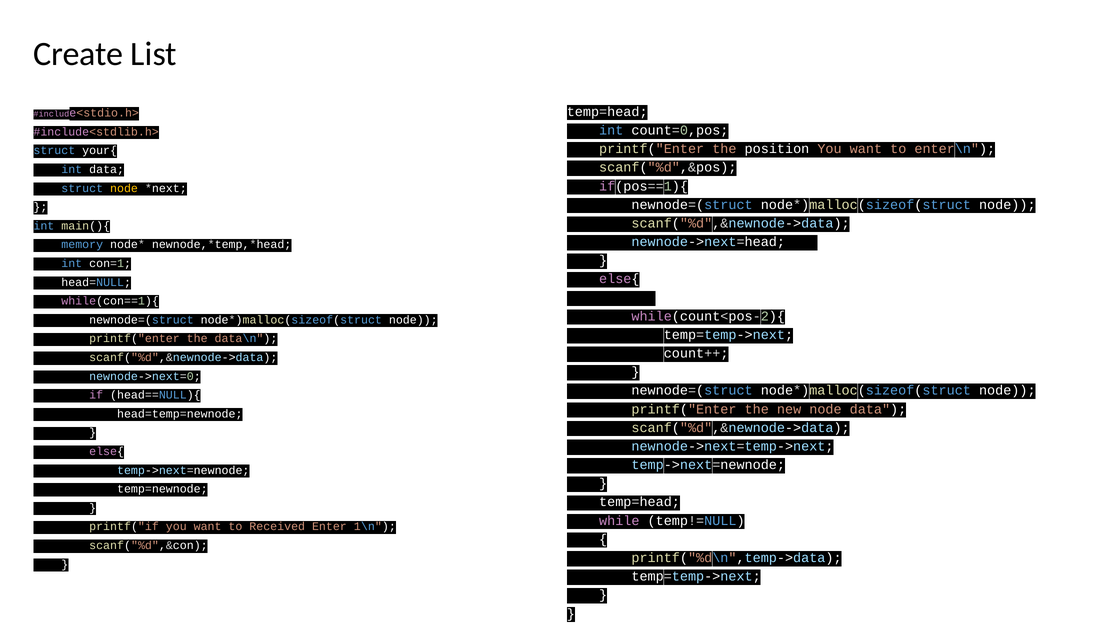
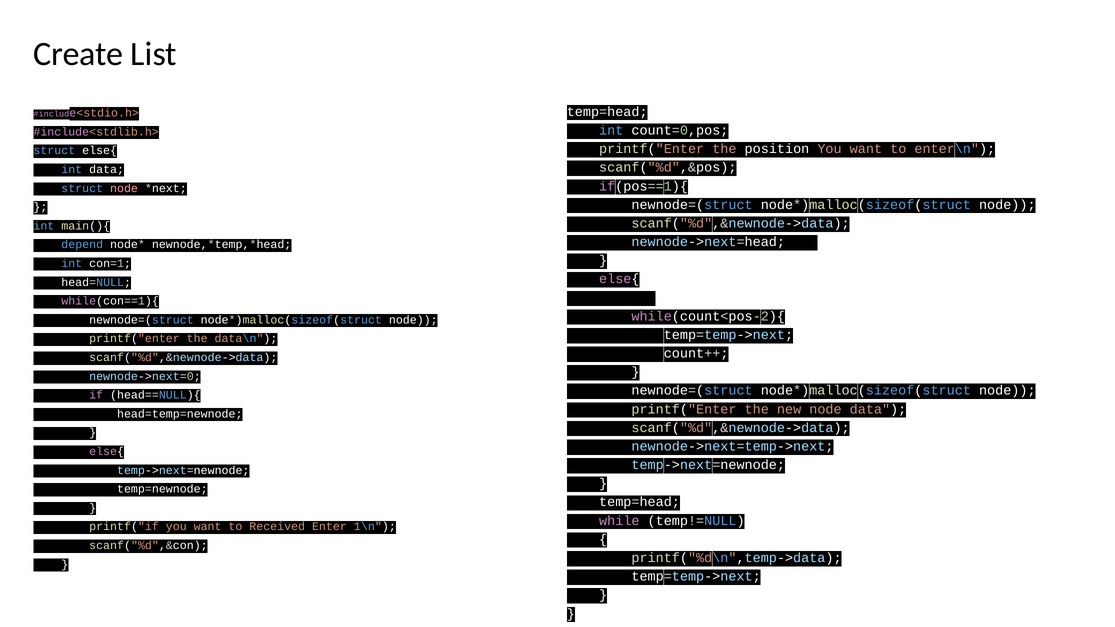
struct your{: your{ -> else{
node at (124, 188) colour: yellow -> pink
memory: memory -> depend
